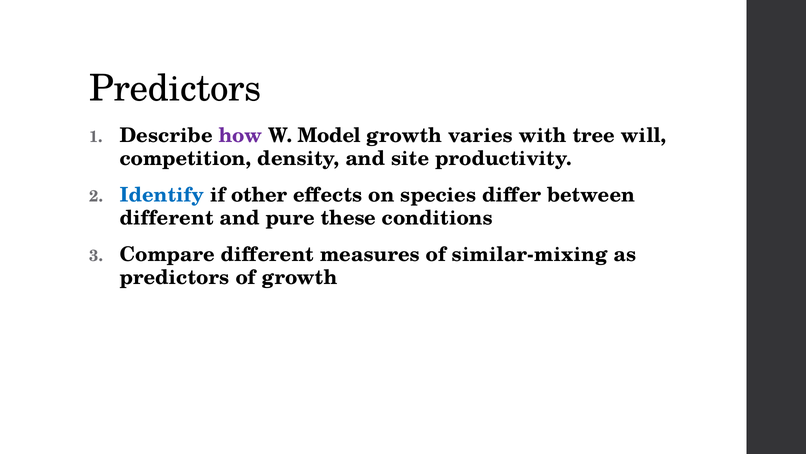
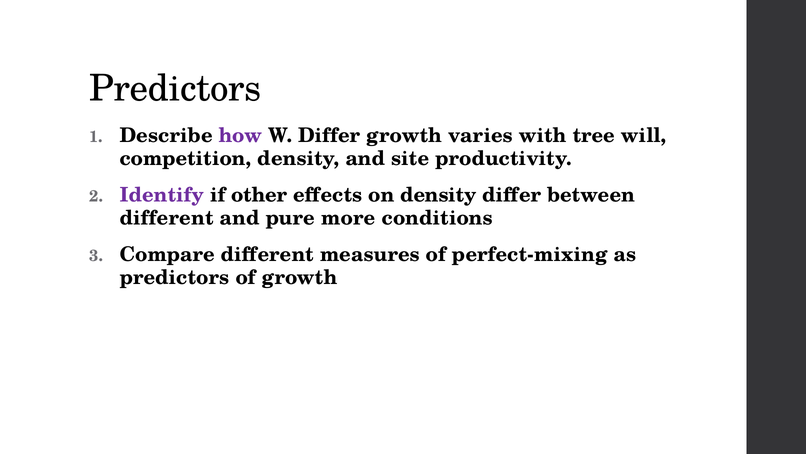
W Model: Model -> Differ
Identify colour: blue -> purple
on species: species -> density
these: these -> more
similar-mixing: similar-mixing -> perfect-mixing
